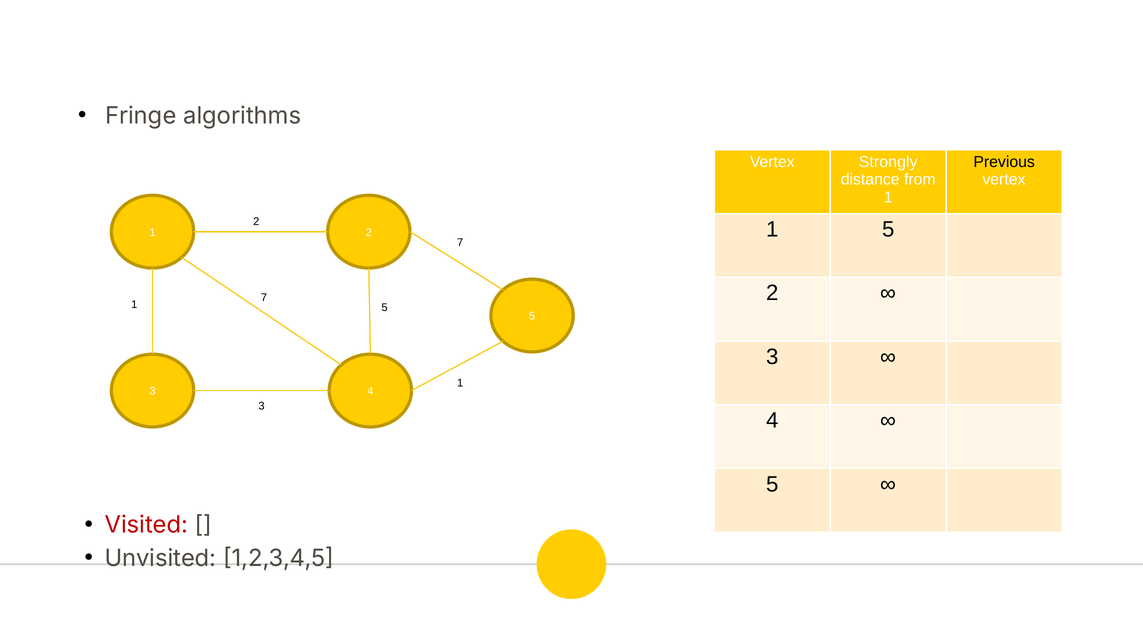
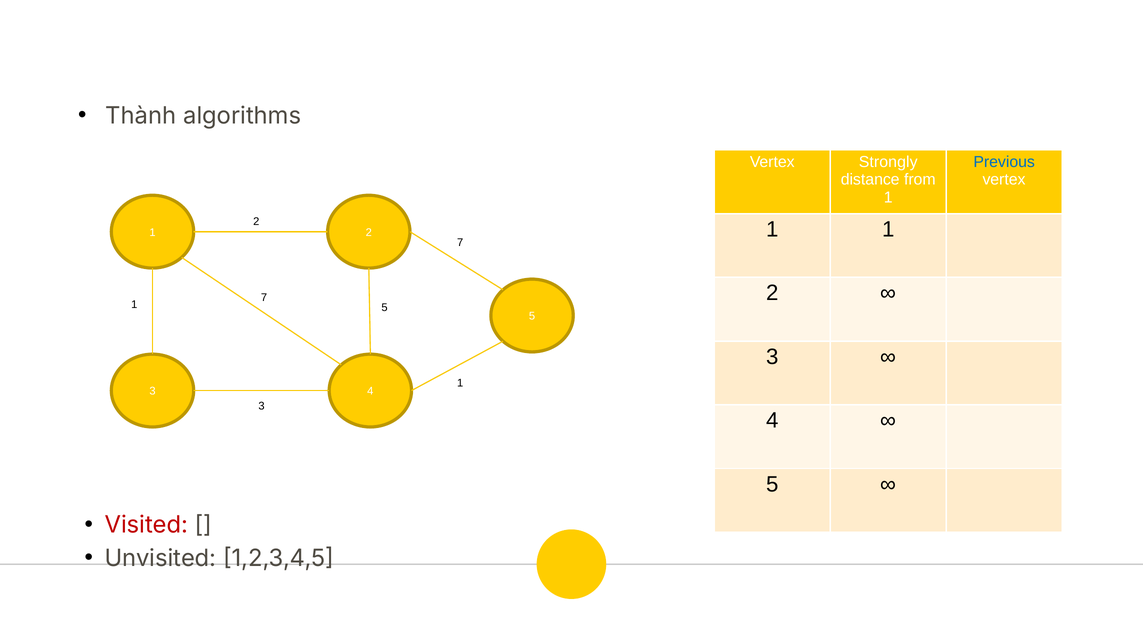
Fringe: Fringe -> Thành
Previous colour: black -> blue
5 at (888, 229): 5 -> 1
